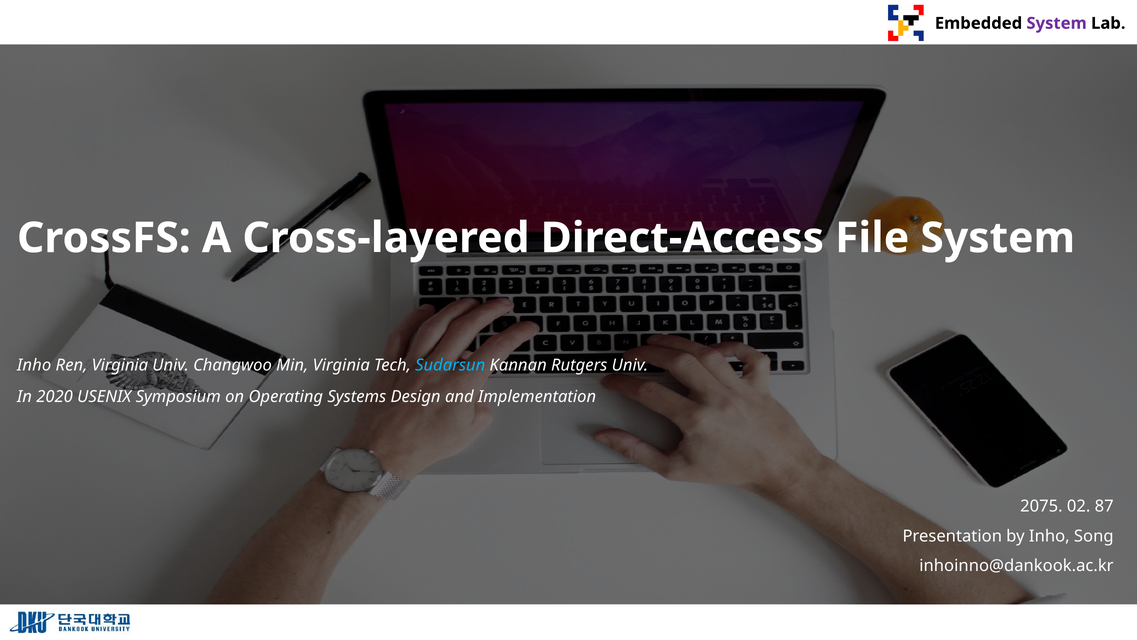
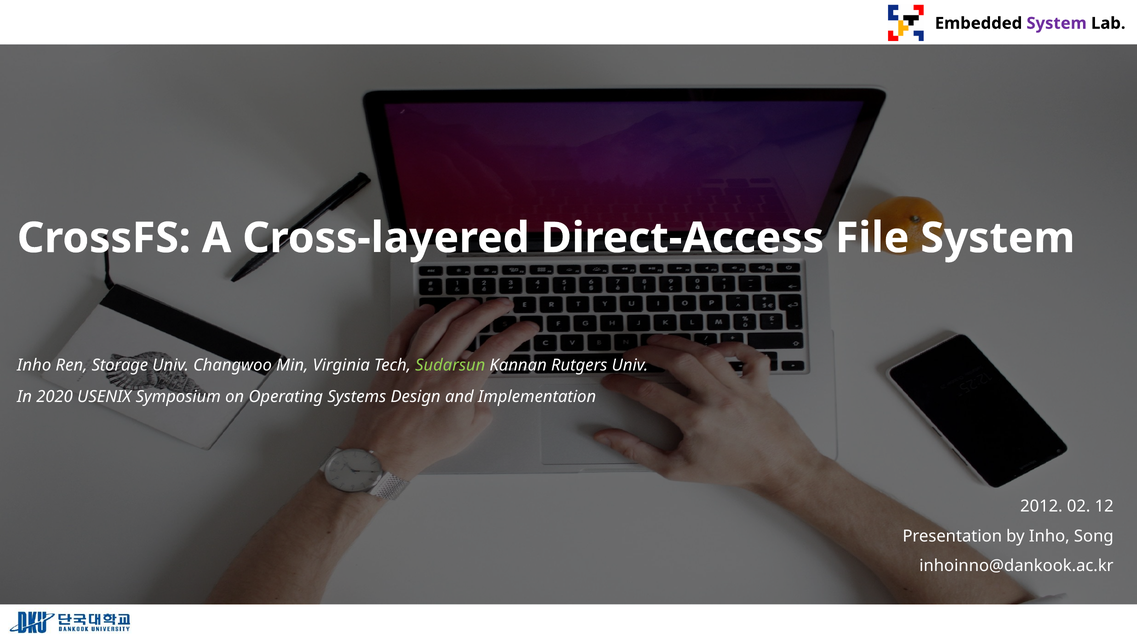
Ren Virginia: Virginia -> Storage
Sudarsun colour: light blue -> light green
2075: 2075 -> 2012
87: 87 -> 12
